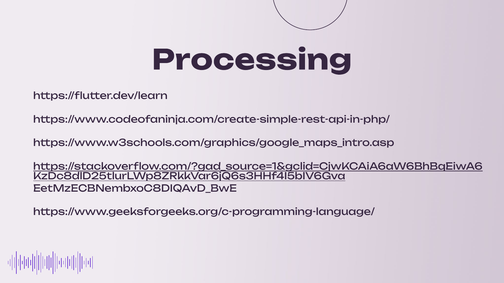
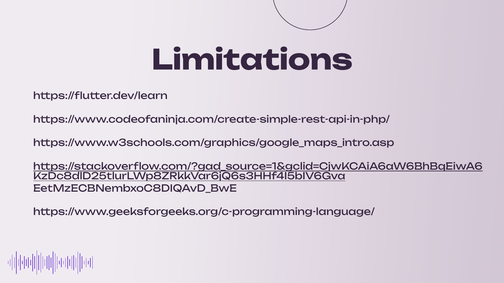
Processing: Processing -> Limitations
